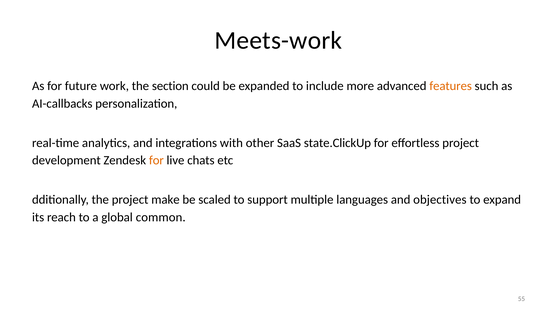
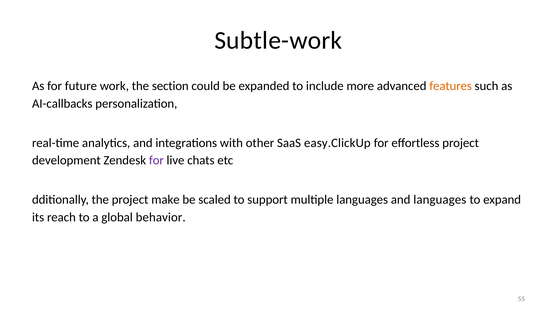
Meets-work: Meets-work -> Subtle-work
state.ClickUp: state.ClickUp -> easy.ClickUp
for at (156, 161) colour: orange -> purple
and objectives: objectives -> languages
common: common -> behavior
